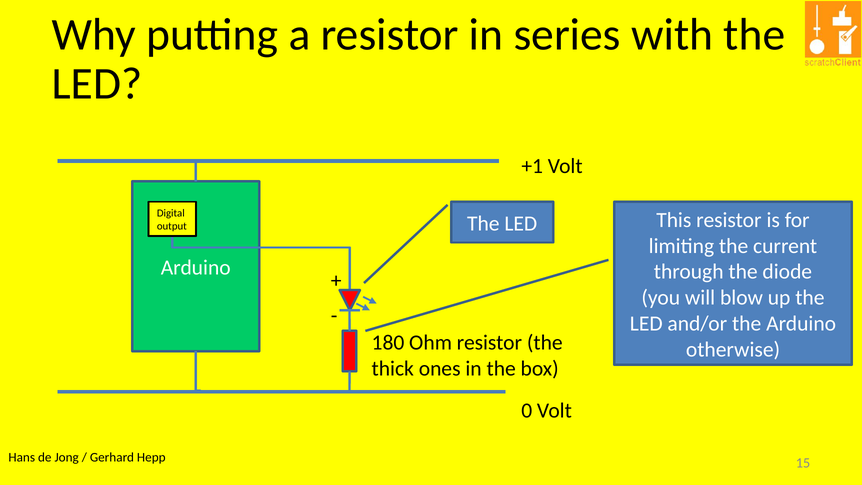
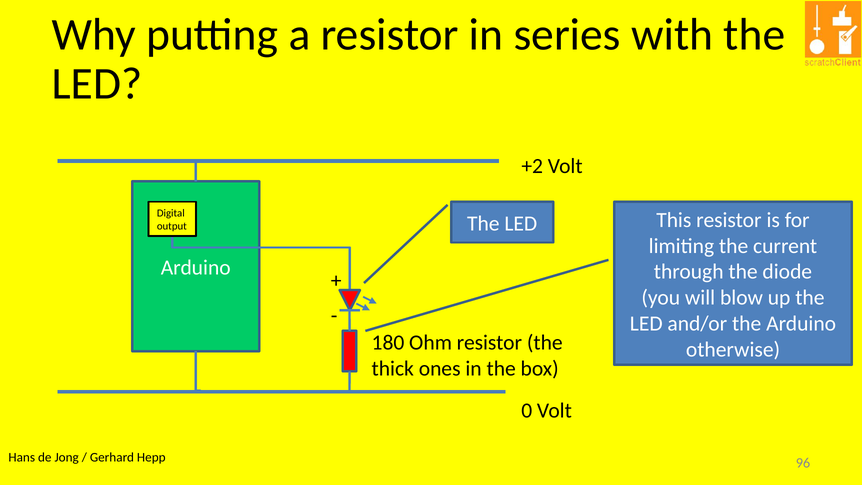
+1: +1 -> +2
15: 15 -> 96
